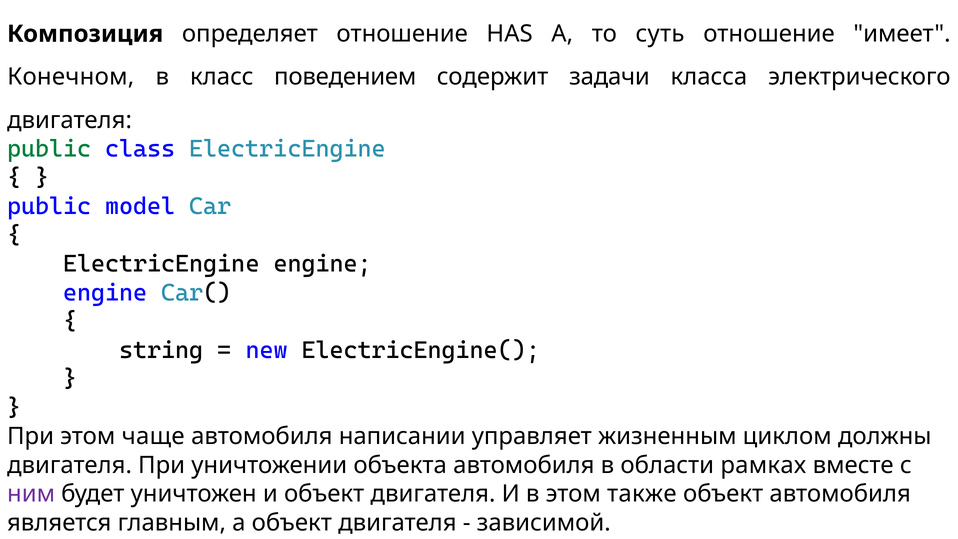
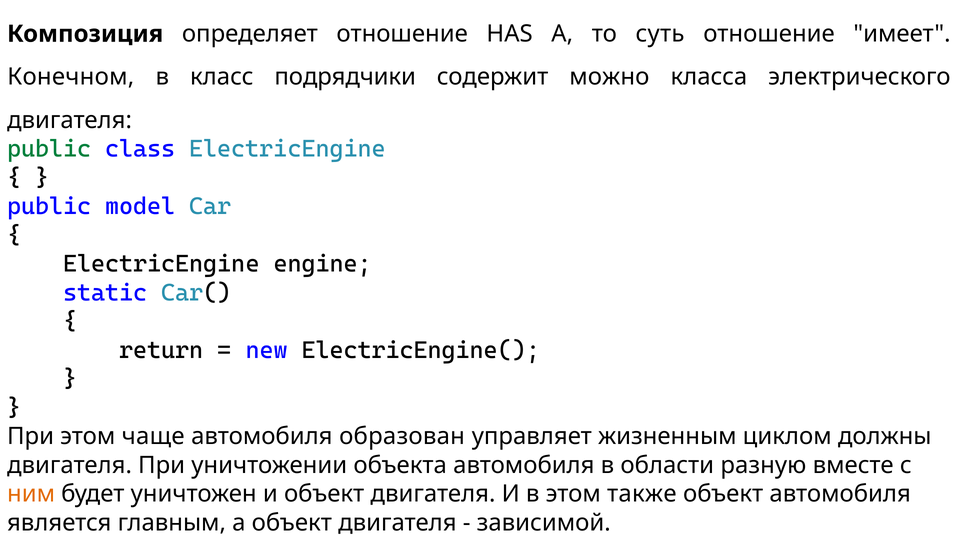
поведением: поведением -> подрядчики
задачи: задачи -> можно
engine at (105, 293): engine -> static
string: string -> return
написании: написании -> образован
рамках: рамках -> разную
ним colour: purple -> orange
